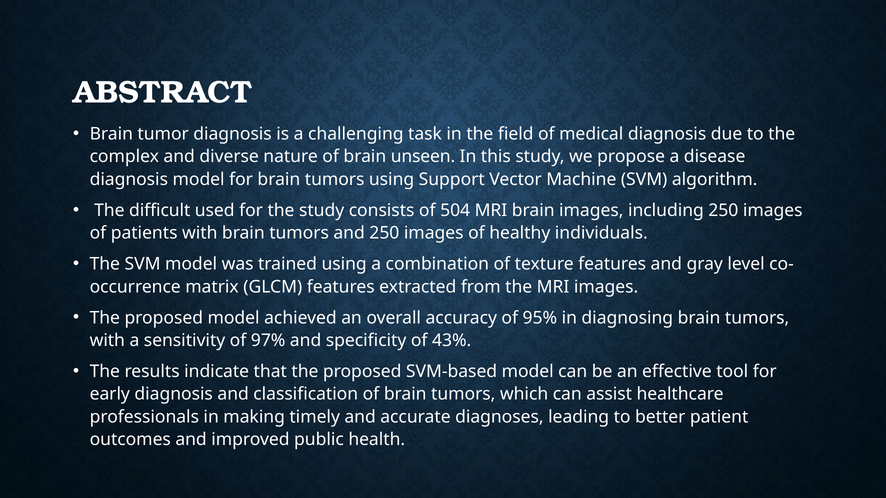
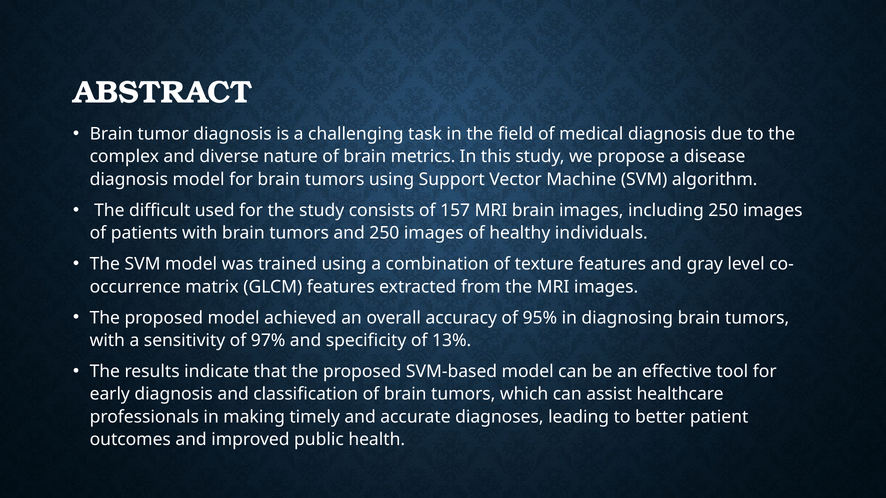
unseen: unseen -> metrics
504: 504 -> 157
43%: 43% -> 13%
